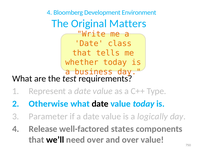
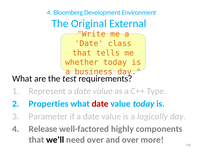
Matters: Matters -> External
Otherwise: Otherwise -> Properties
date at (100, 104) colour: black -> red
states: states -> highly
over value: value -> more
